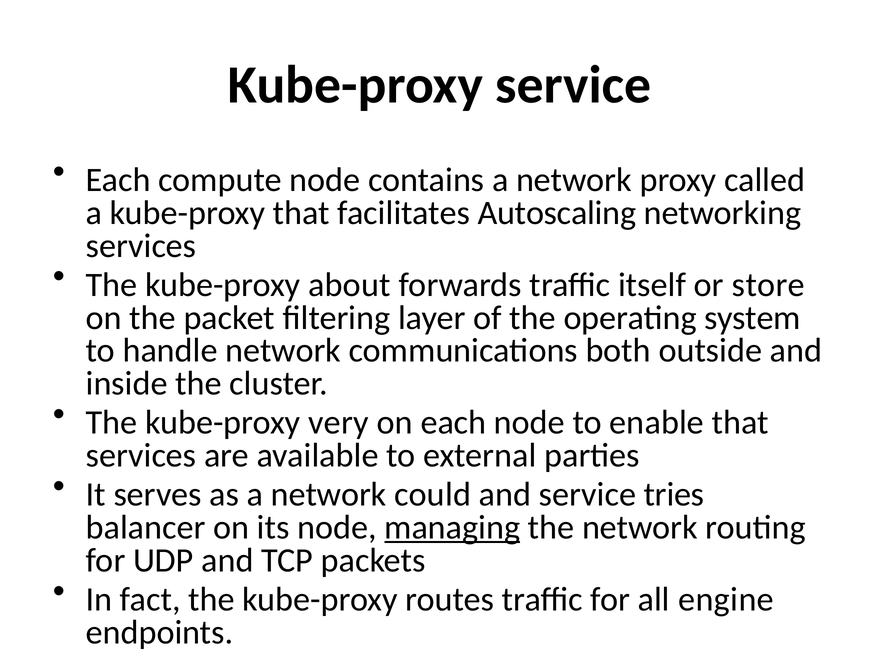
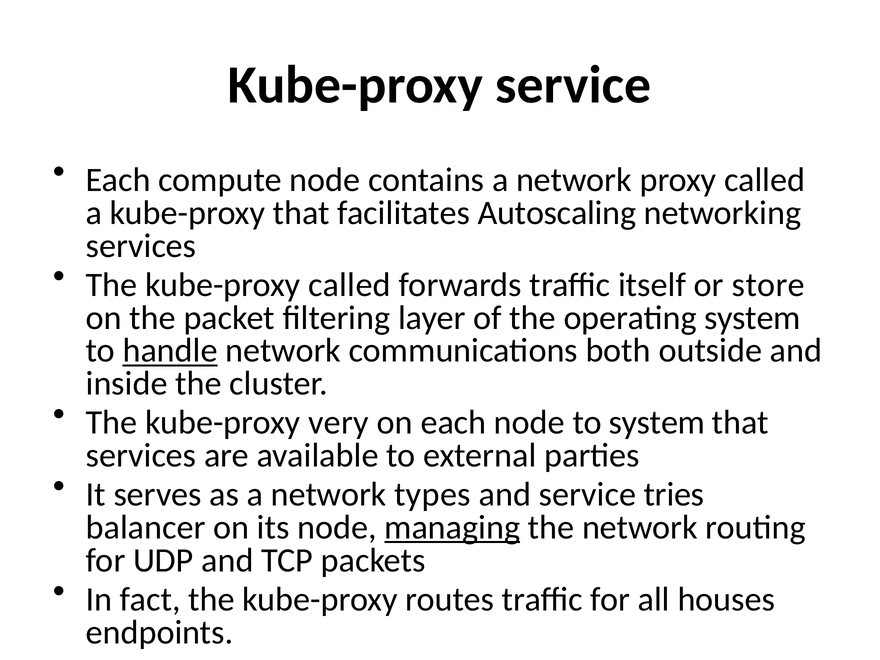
kube-proxy about: about -> called
handle underline: none -> present
to enable: enable -> system
could: could -> types
engine: engine -> houses
